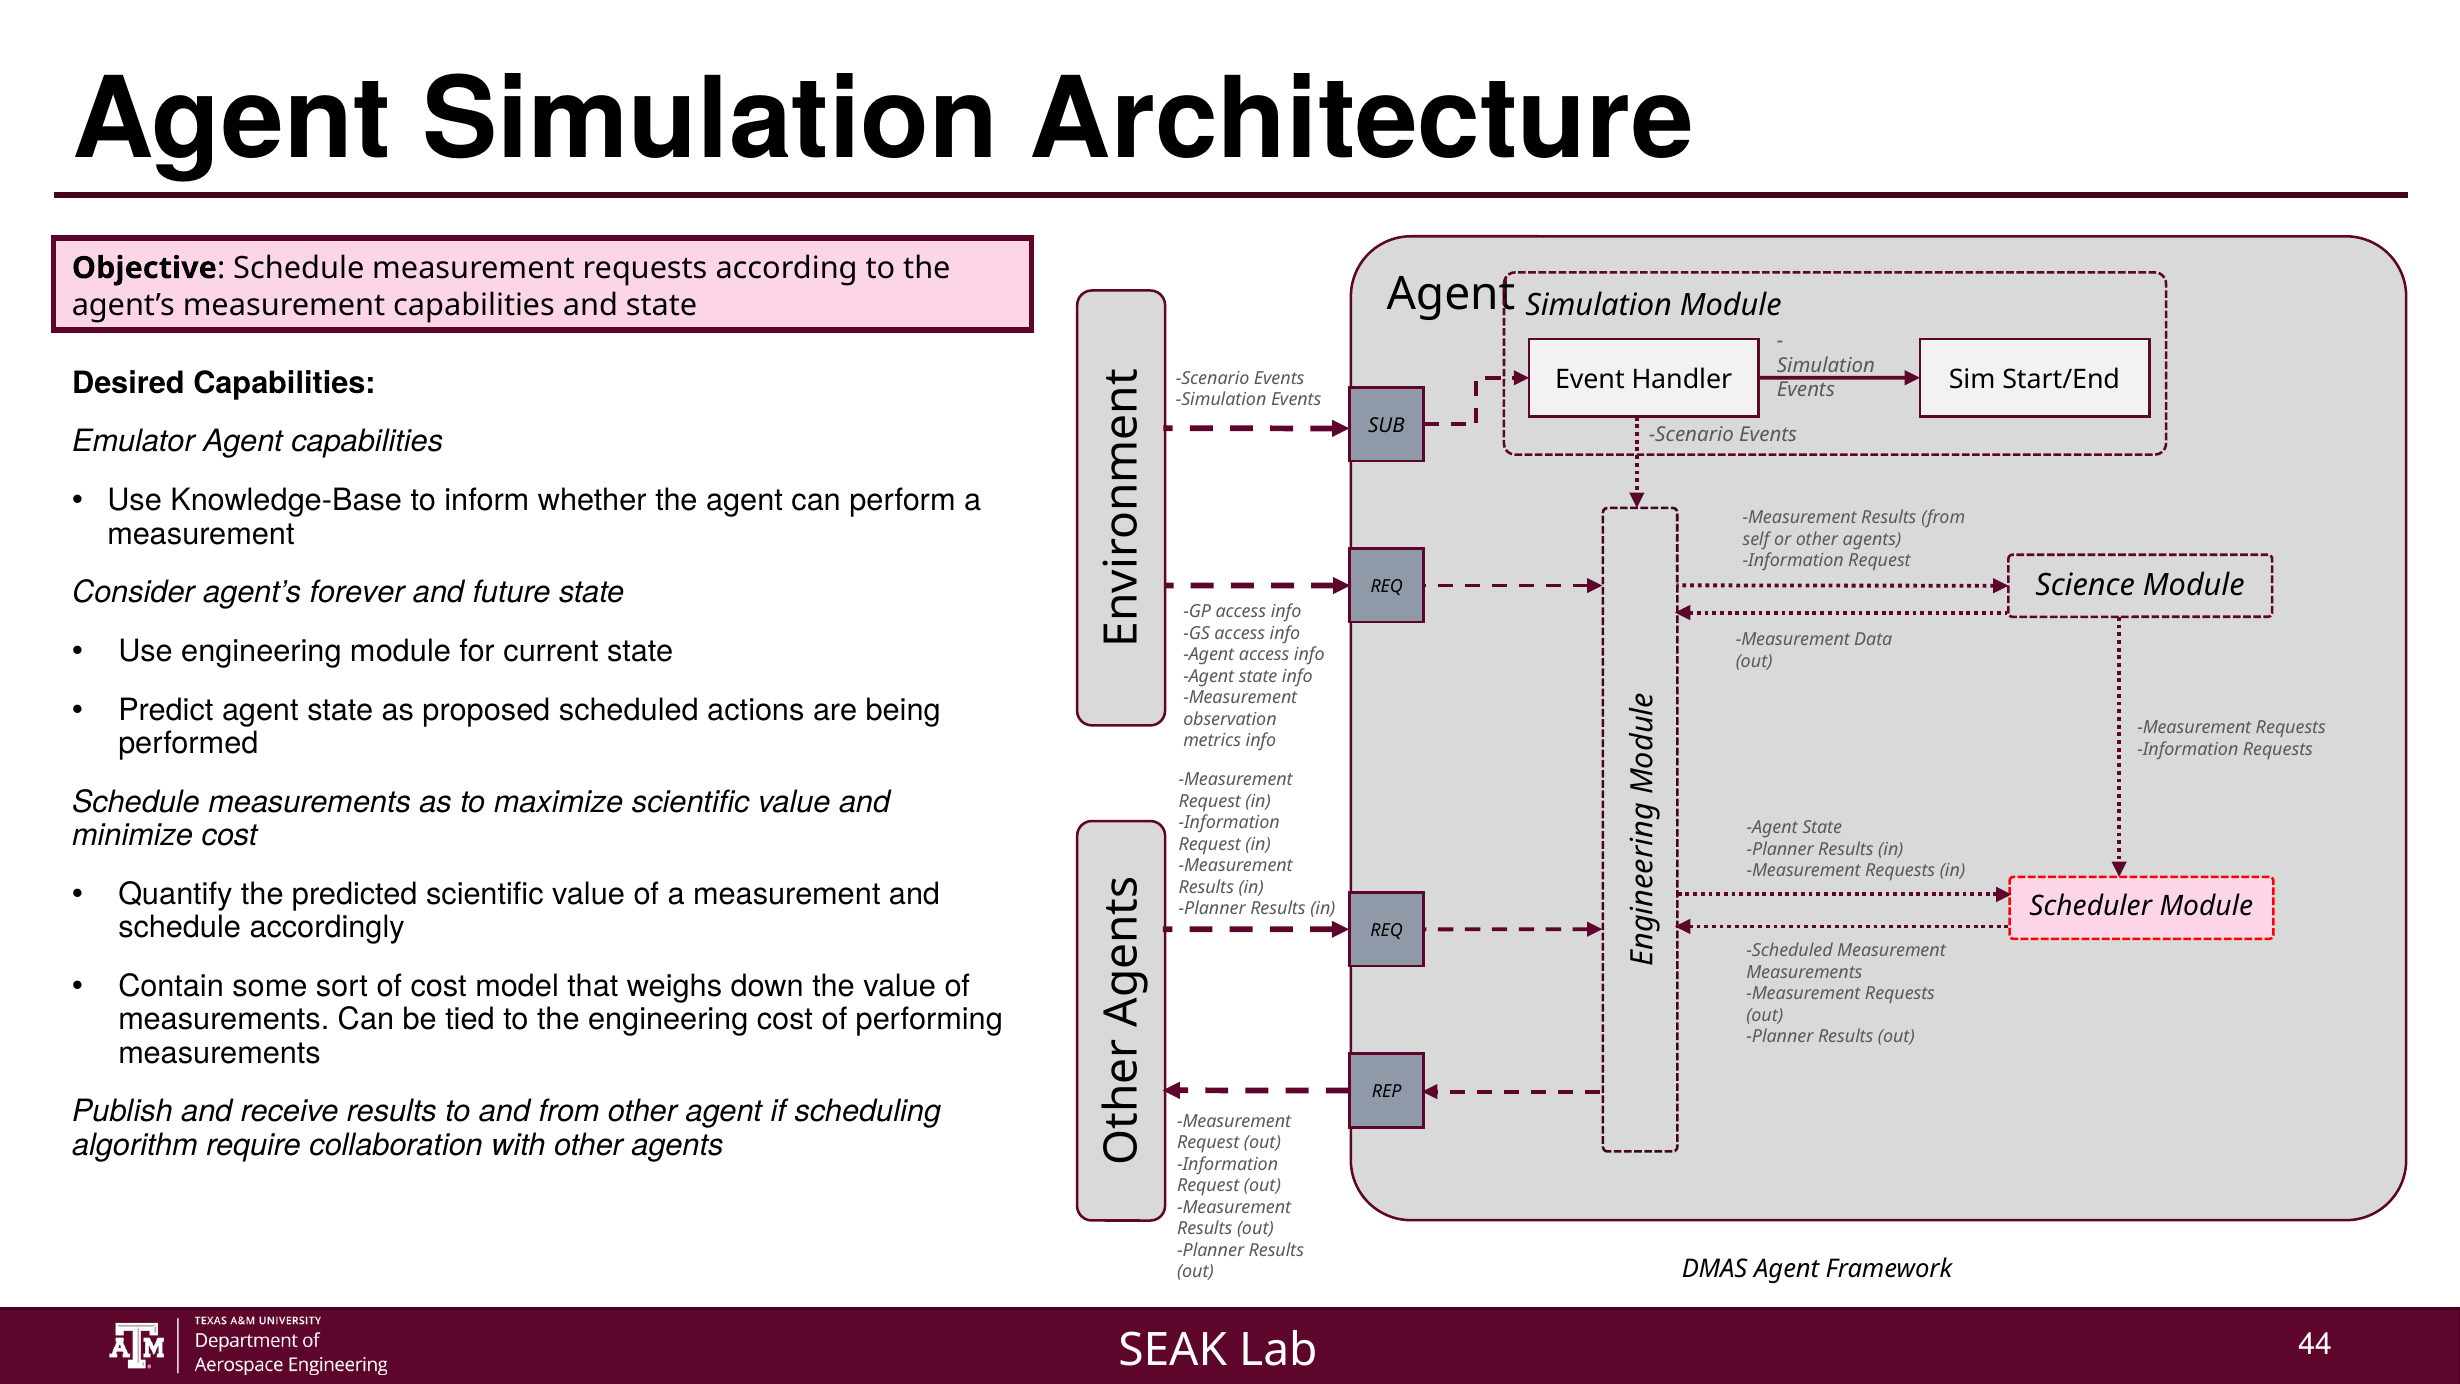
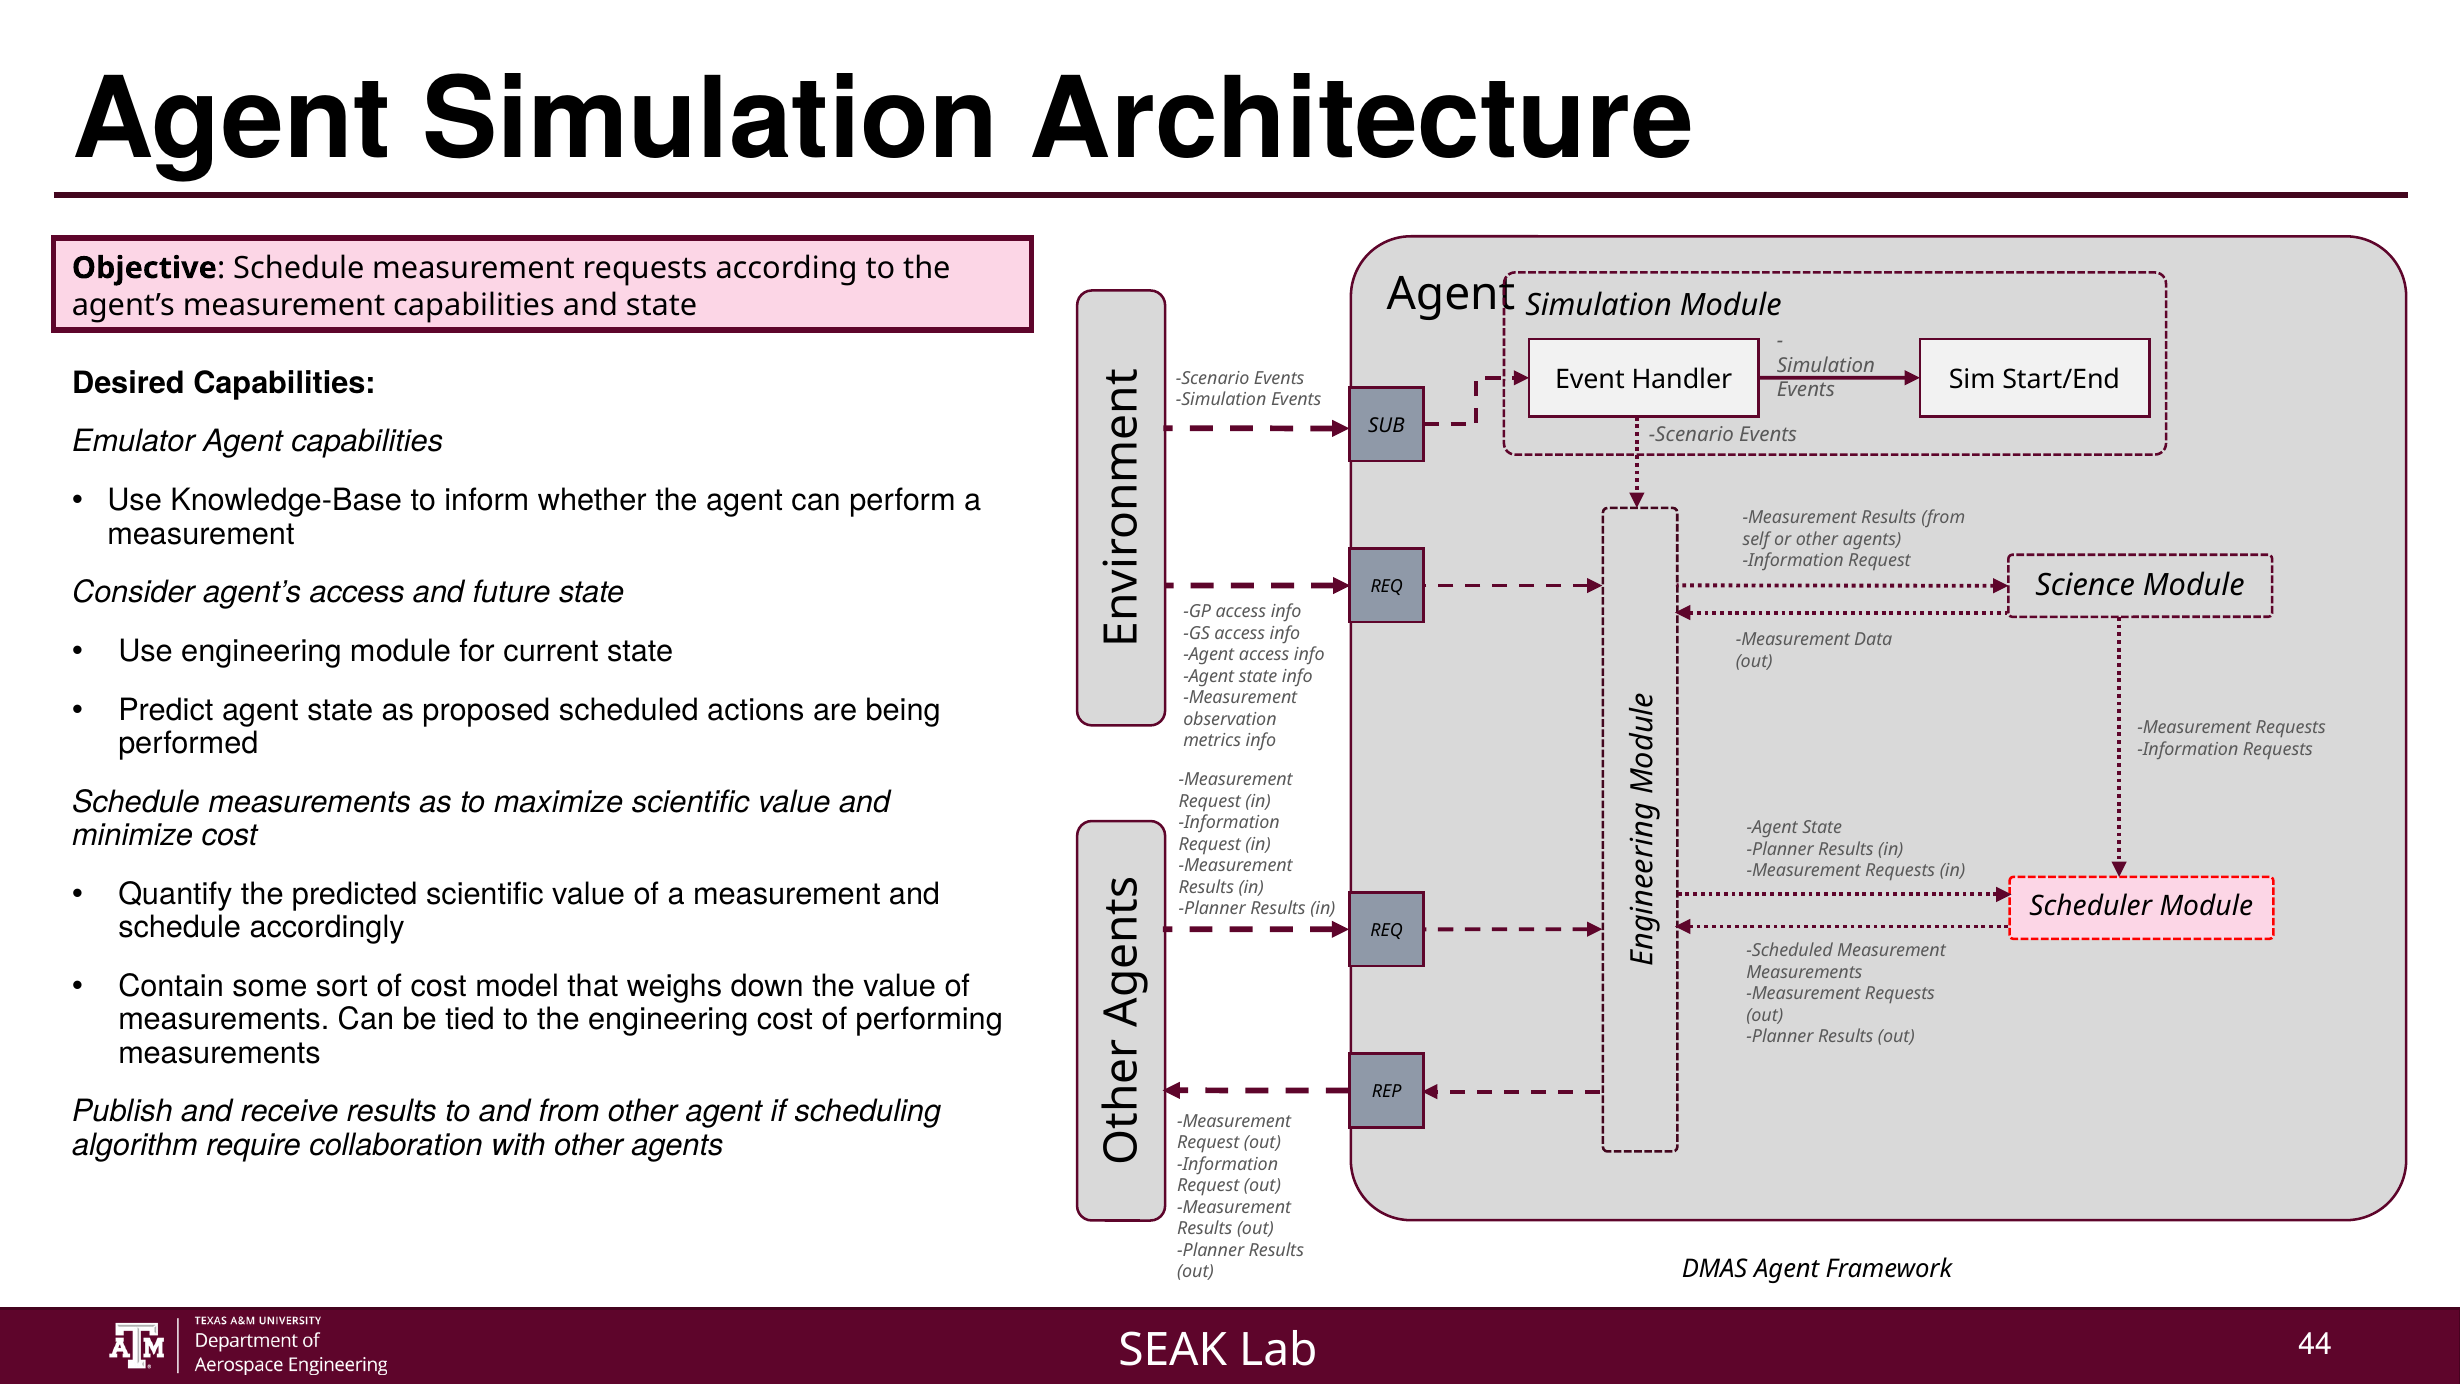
agent’s forever: forever -> access
